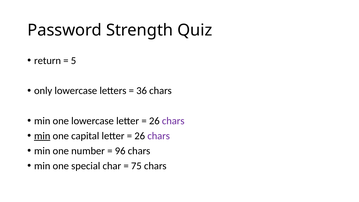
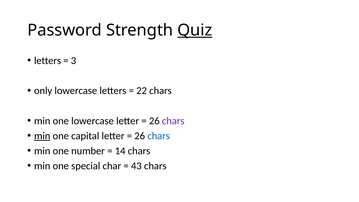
Quiz underline: none -> present
return at (48, 61): return -> letters
5: 5 -> 3
36: 36 -> 22
chars at (159, 136) colour: purple -> blue
96: 96 -> 14
75: 75 -> 43
